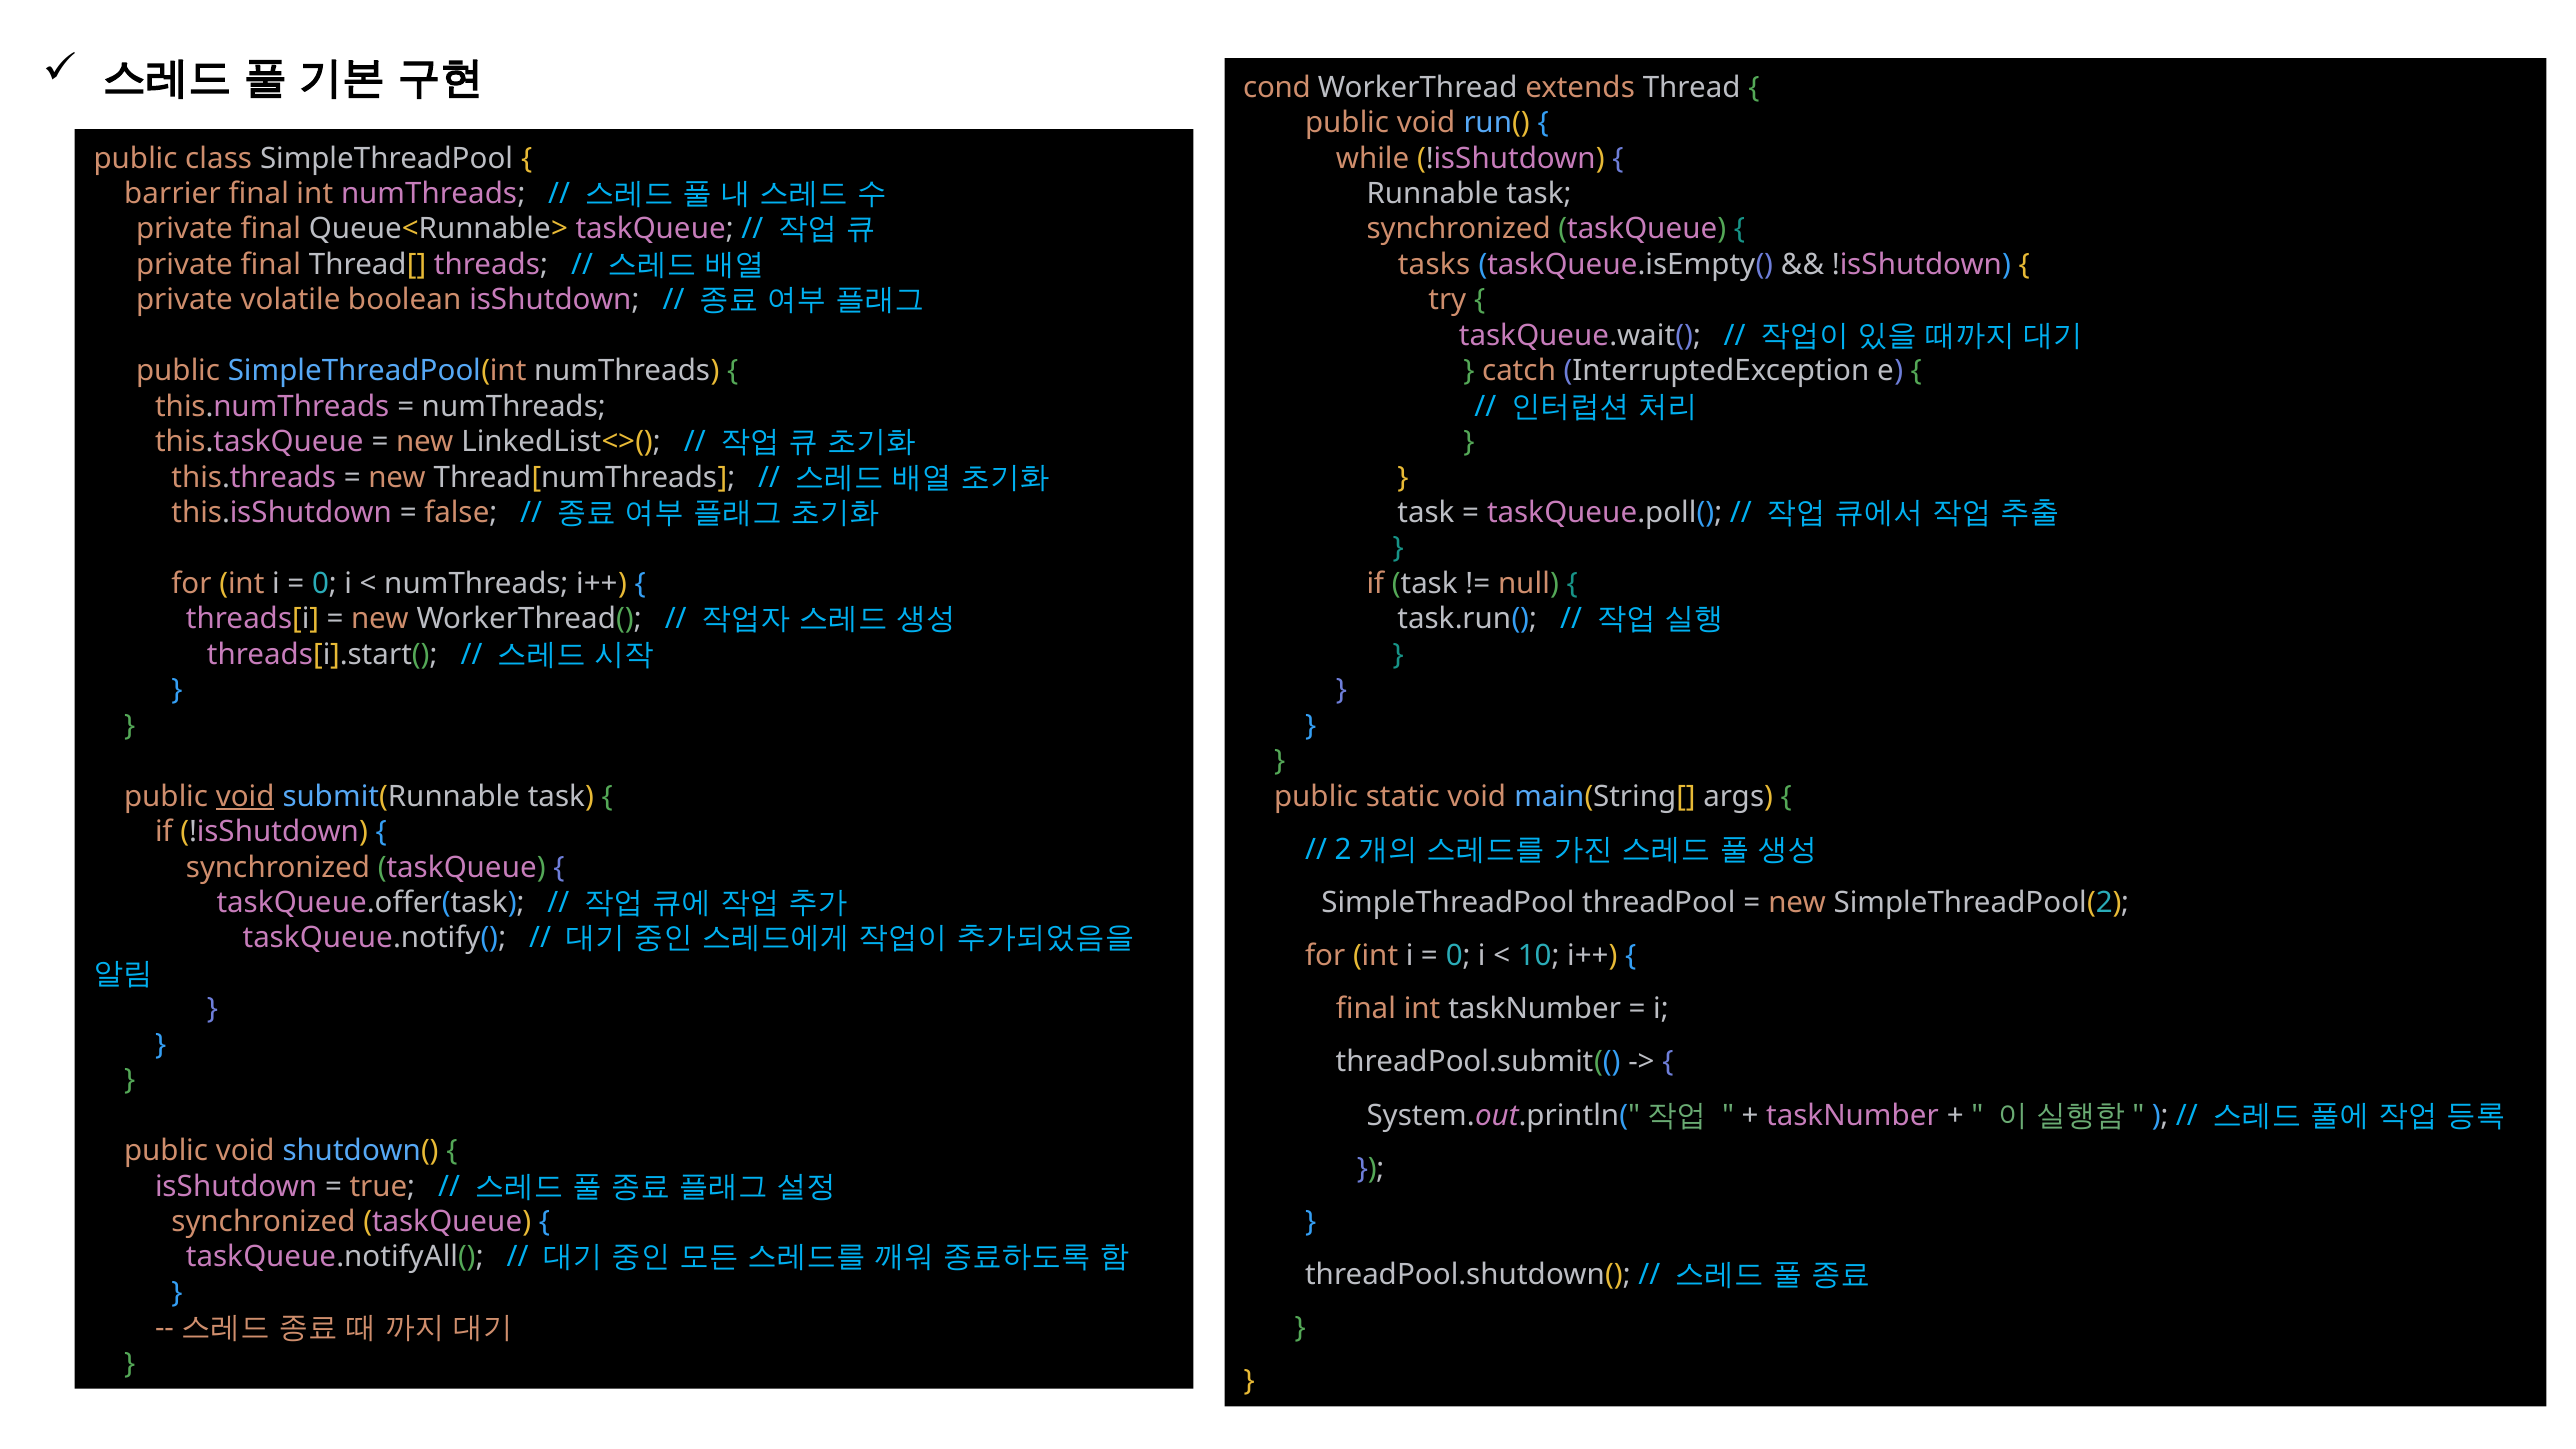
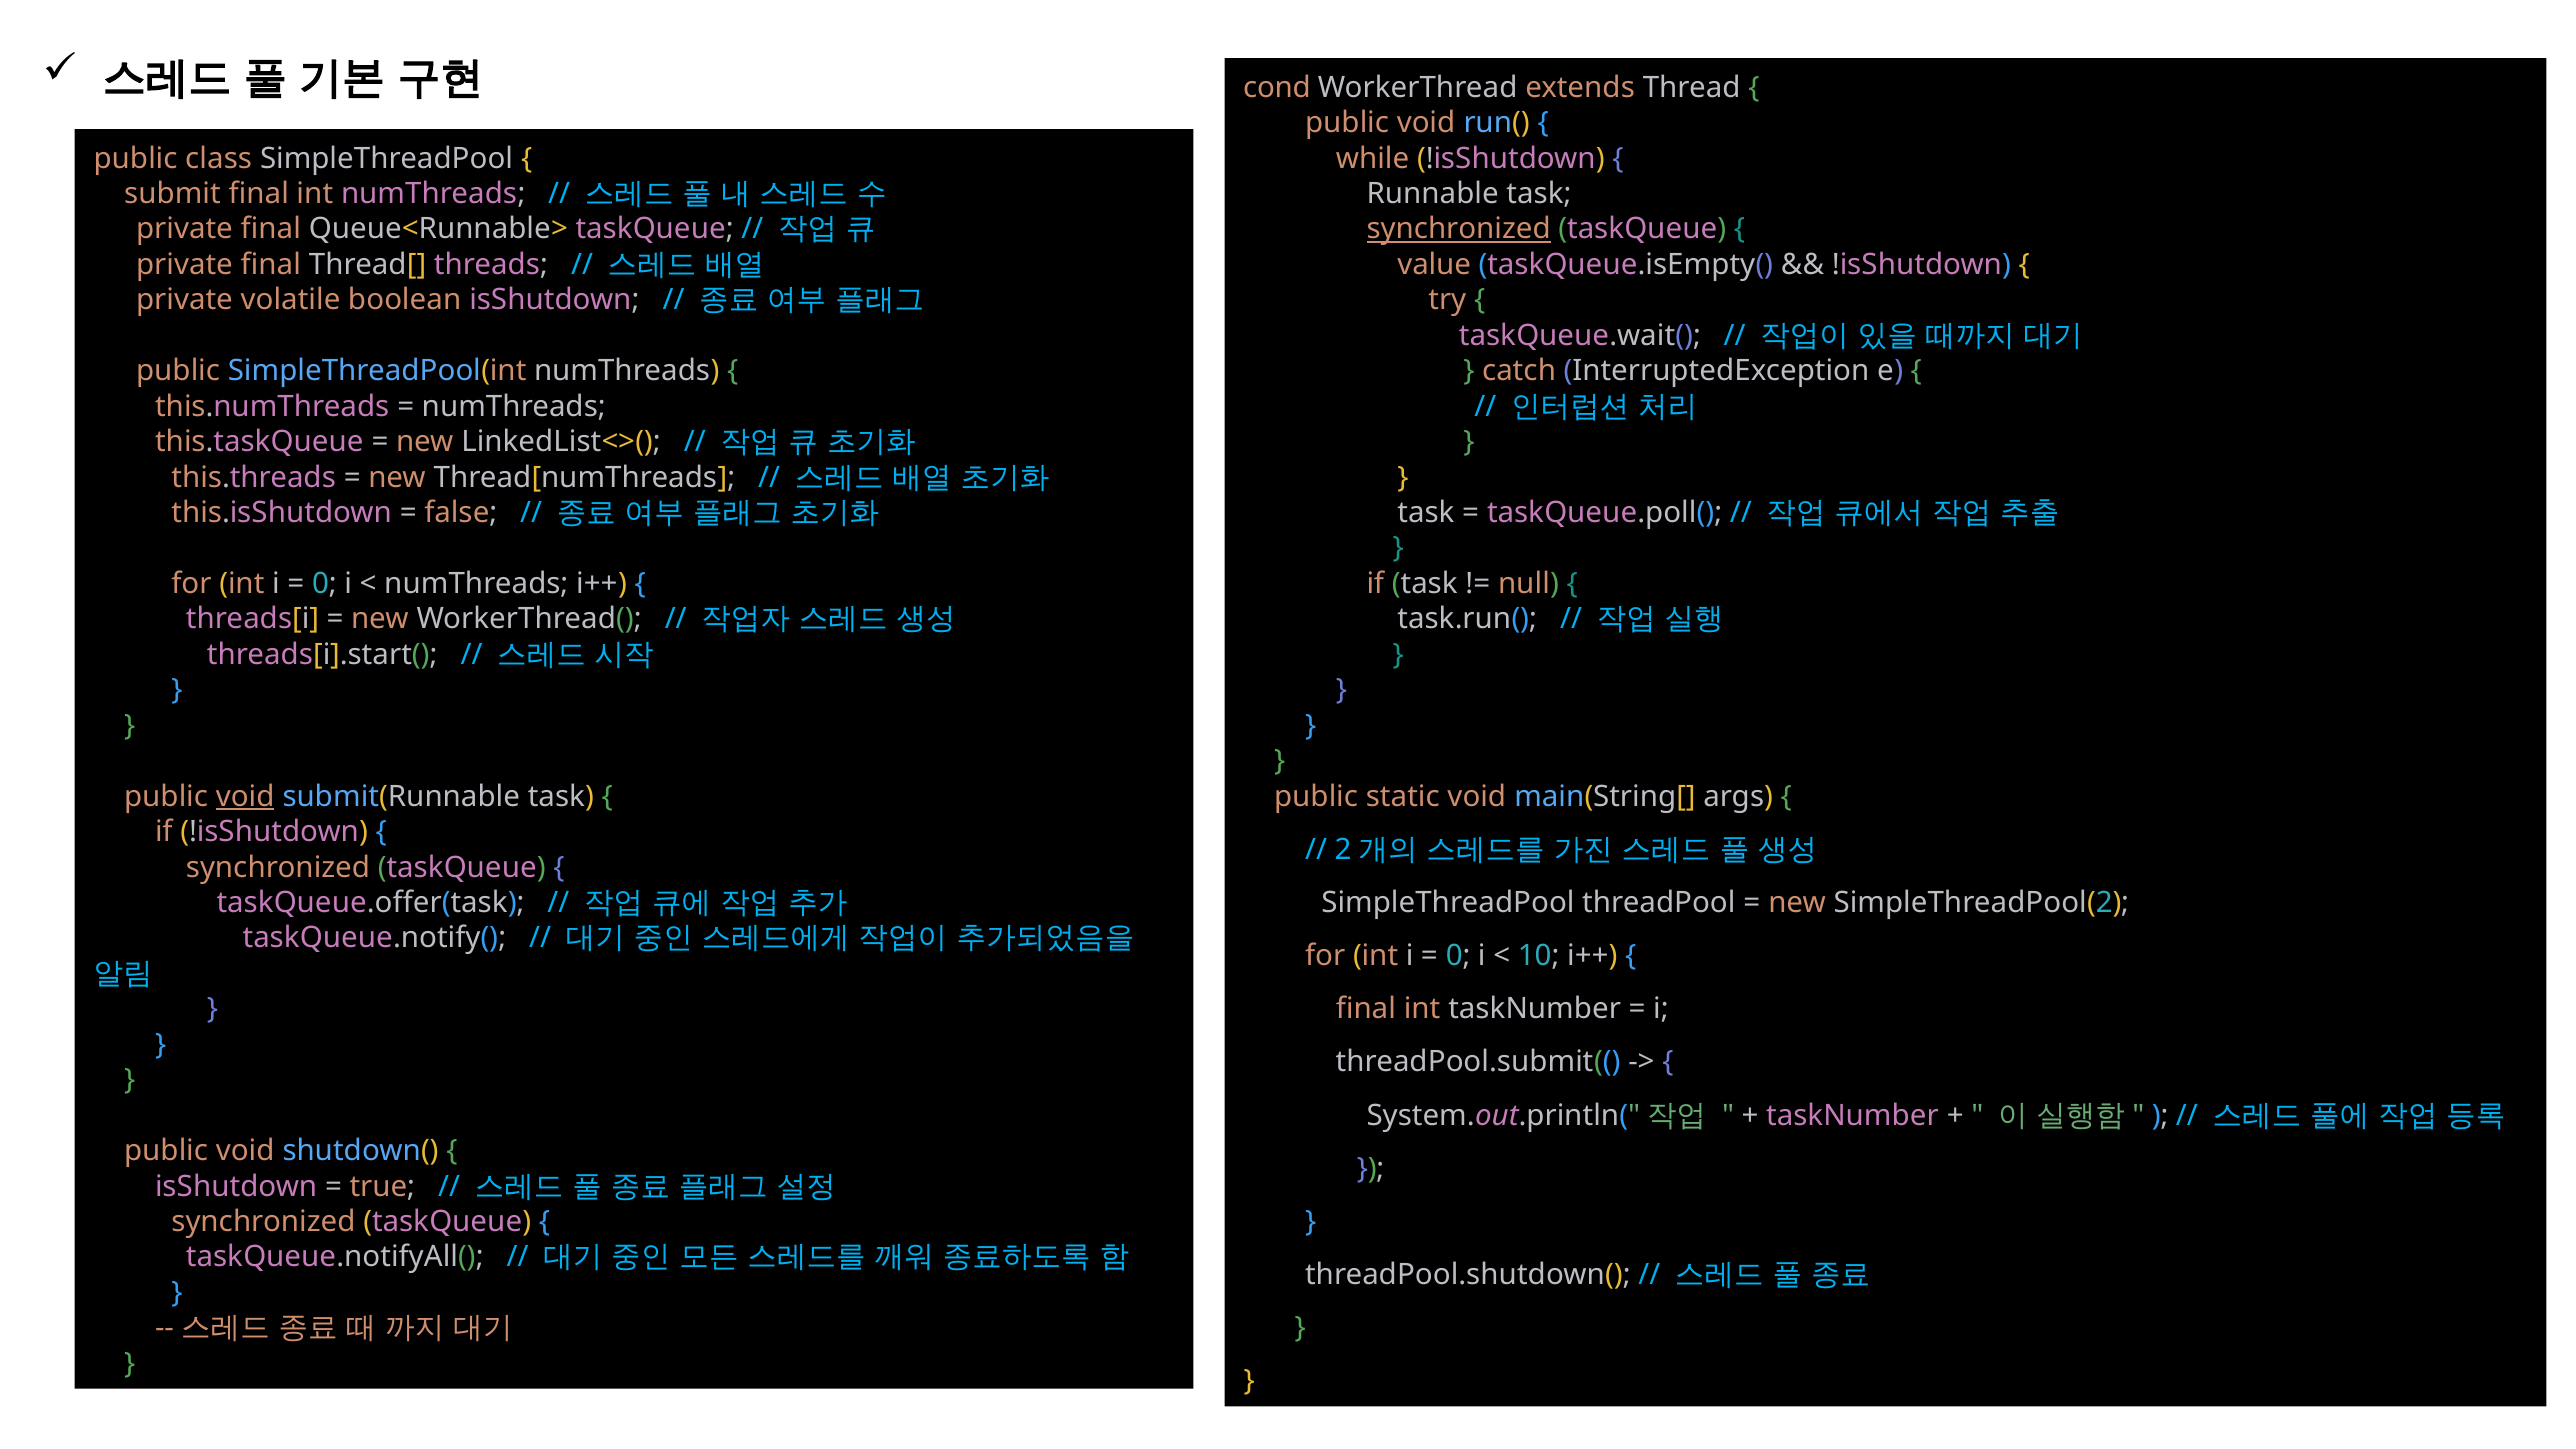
barrier: barrier -> submit
synchronized at (1459, 229) underline: none -> present
tasks: tasks -> value
